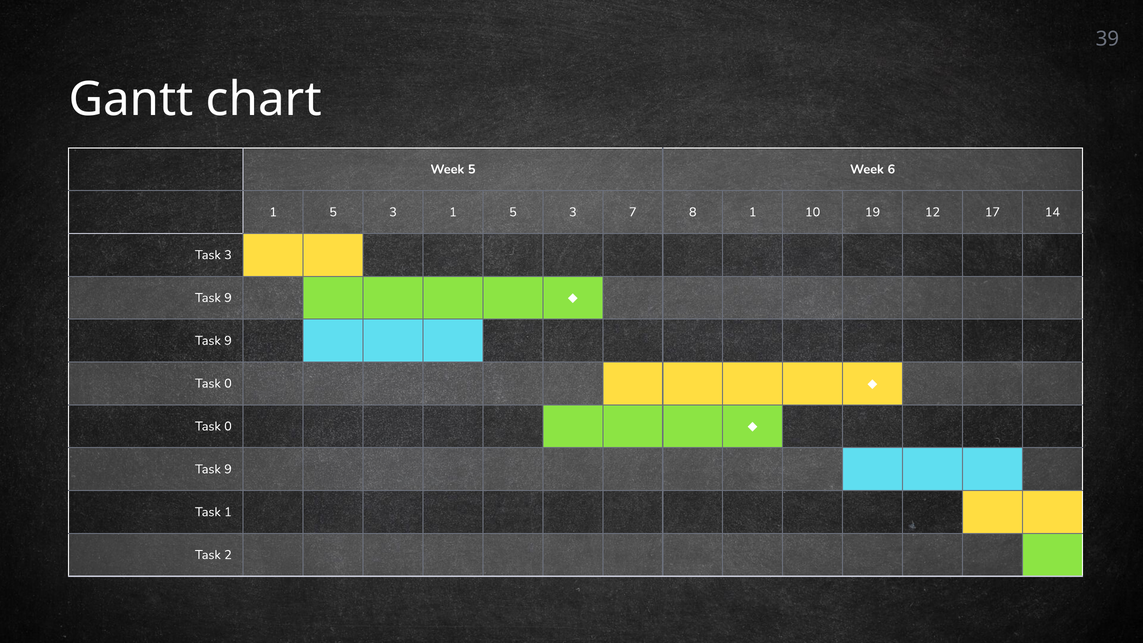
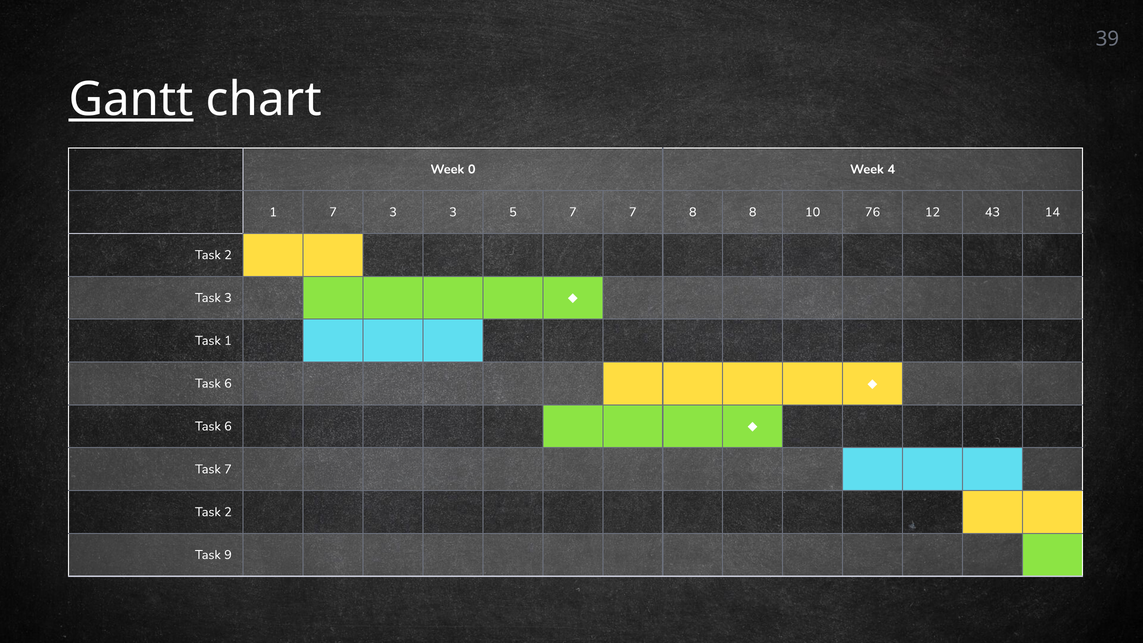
Gantt underline: none -> present
Week 5: 5 -> 0
6: 6 -> 4
5 at (333, 212): 5 -> 7
3 1: 1 -> 3
3 at (573, 212): 3 -> 7
8 1: 1 -> 8
19: 19 -> 76
17: 17 -> 43
3 at (228, 255): 3 -> 2
9 at (228, 298): 9 -> 3
9 at (228, 341): 9 -> 1
0 at (228, 383): 0 -> 6
0 at (228, 426): 0 -> 6
9 at (228, 469): 9 -> 7
1 at (228, 512): 1 -> 2
2: 2 -> 9
